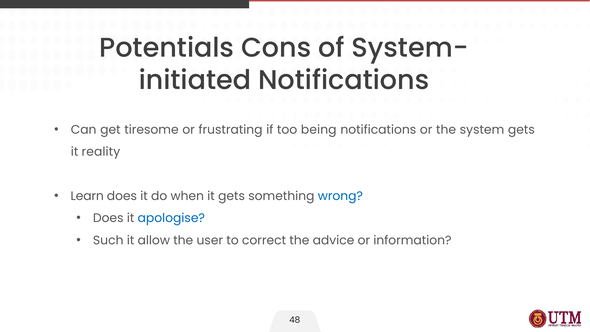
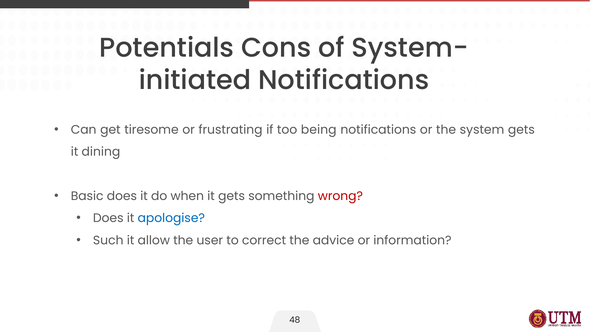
reality: reality -> dining
Learn: Learn -> Basic
wrong colour: blue -> red
